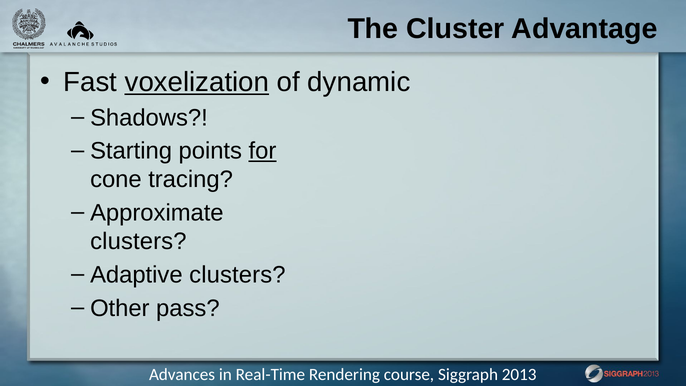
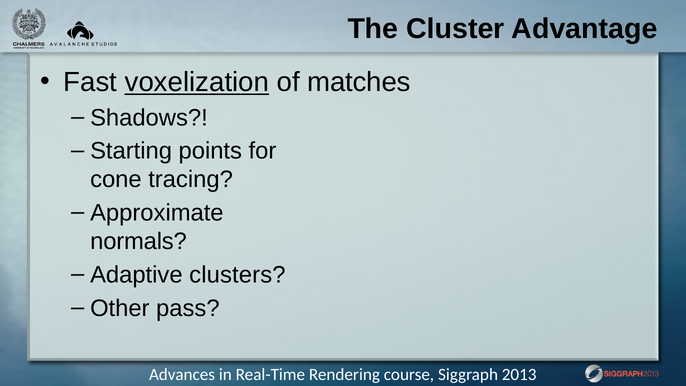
dynamic: dynamic -> matches
for underline: present -> none
clusters at (138, 241): clusters -> normals
